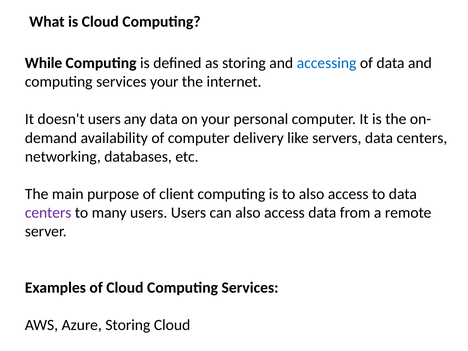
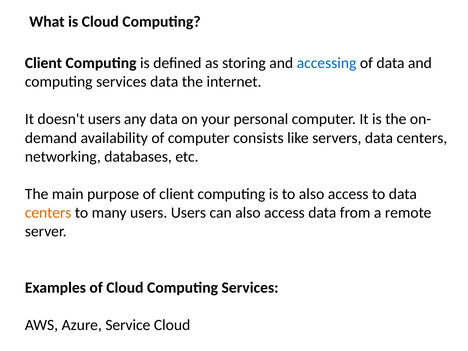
While at (44, 63): While -> Client
services your: your -> data
delivery: delivery -> consists
centers at (48, 213) colour: purple -> orange
Azure Storing: Storing -> Service
